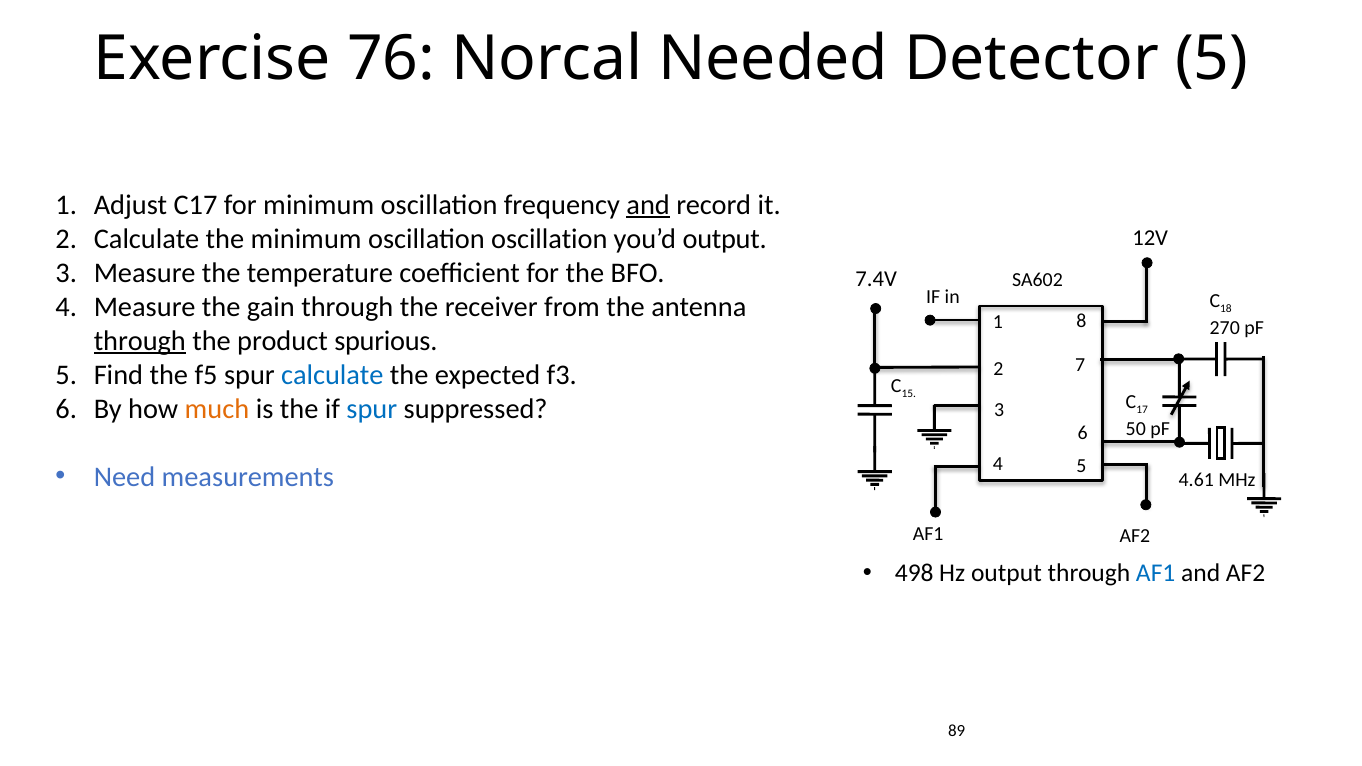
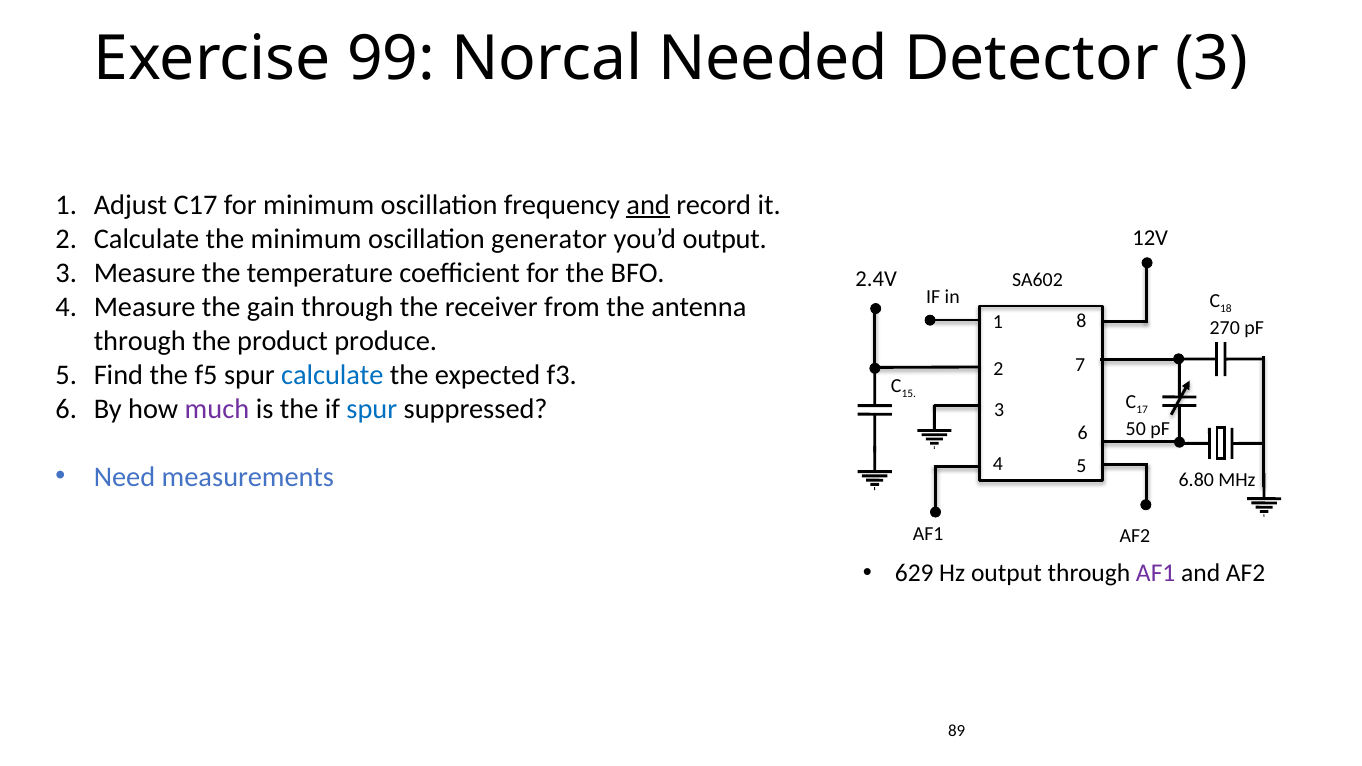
76: 76 -> 99
Detector 5: 5 -> 3
oscillation oscillation: oscillation -> generator
7.4V: 7.4V -> 2.4V
through at (140, 341) underline: present -> none
spurious: spurious -> produce
much colour: orange -> purple
4.61: 4.61 -> 6.80
498: 498 -> 629
AF1 at (1156, 573) colour: blue -> purple
